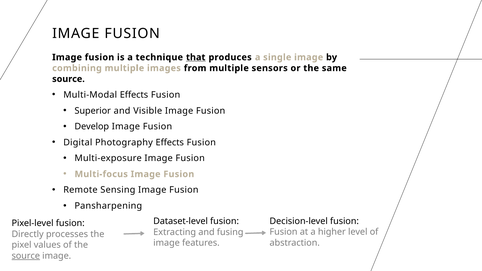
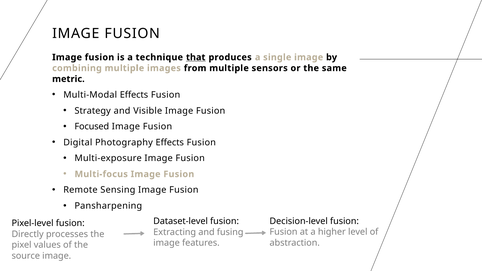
source at (68, 79): source -> metric
Superior: Superior -> Strategy
Develop: Develop -> Focused
source at (26, 256) underline: present -> none
